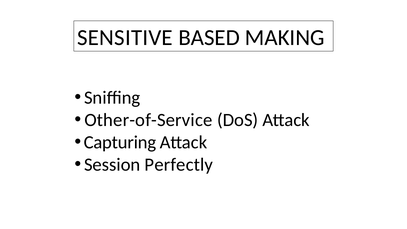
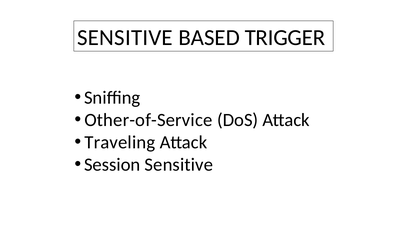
MAKING: MAKING -> TRIGGER
Capturing: Capturing -> Traveling
Session Perfectly: Perfectly -> Sensitive
